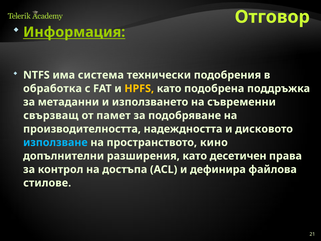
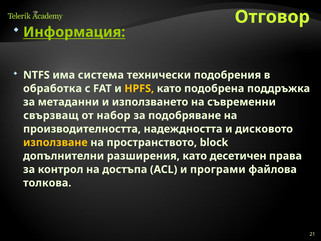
памет: памет -> набор
използване colour: light blue -> yellow
кино: кино -> block
дефинира: дефинира -> програми
стилове: стилове -> толкова
